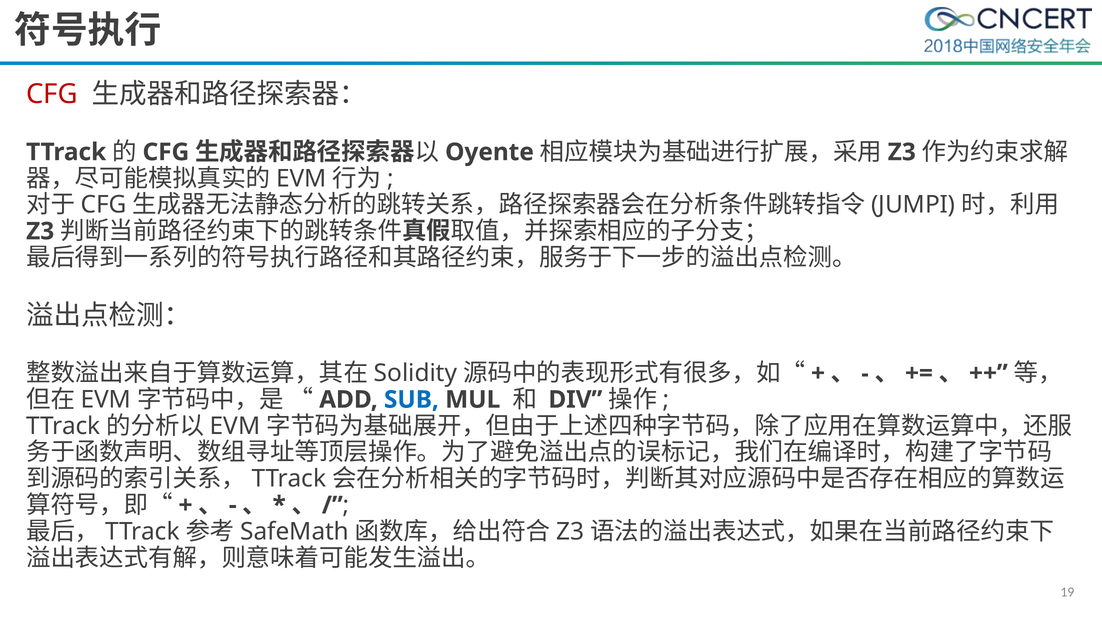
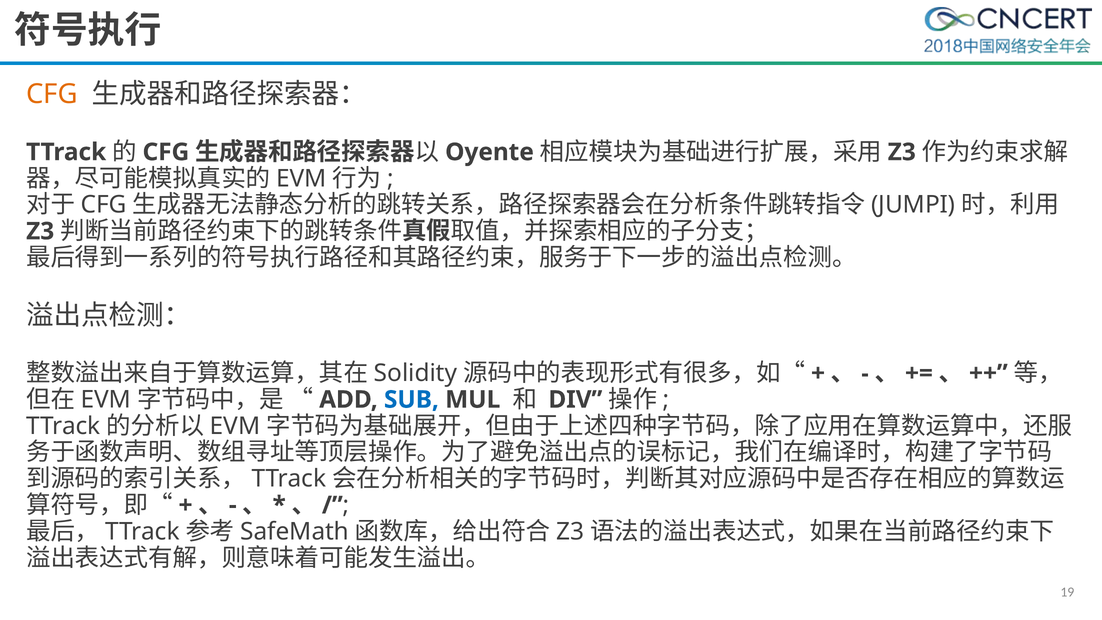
CFG at (52, 94) colour: red -> orange
